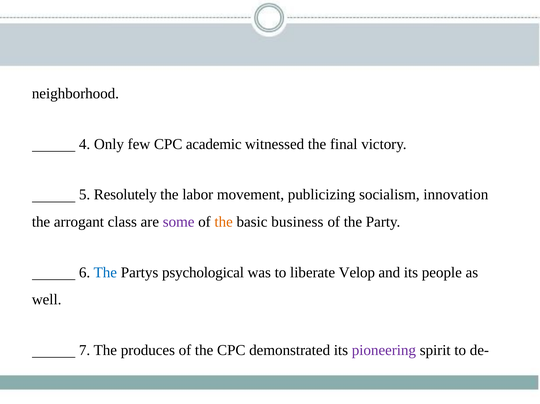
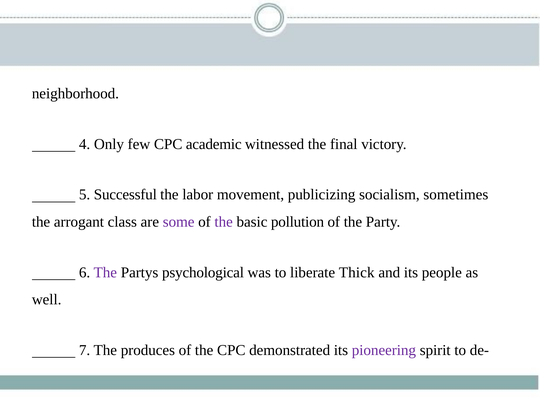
Resolutely: Resolutely -> Successful
innovation: innovation -> sometimes
the at (224, 222) colour: orange -> purple
business: business -> pollution
The at (105, 272) colour: blue -> purple
Velop: Velop -> Thick
